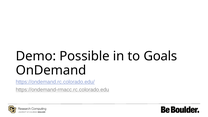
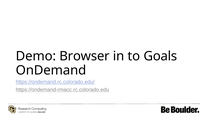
Possible: Possible -> Browser
